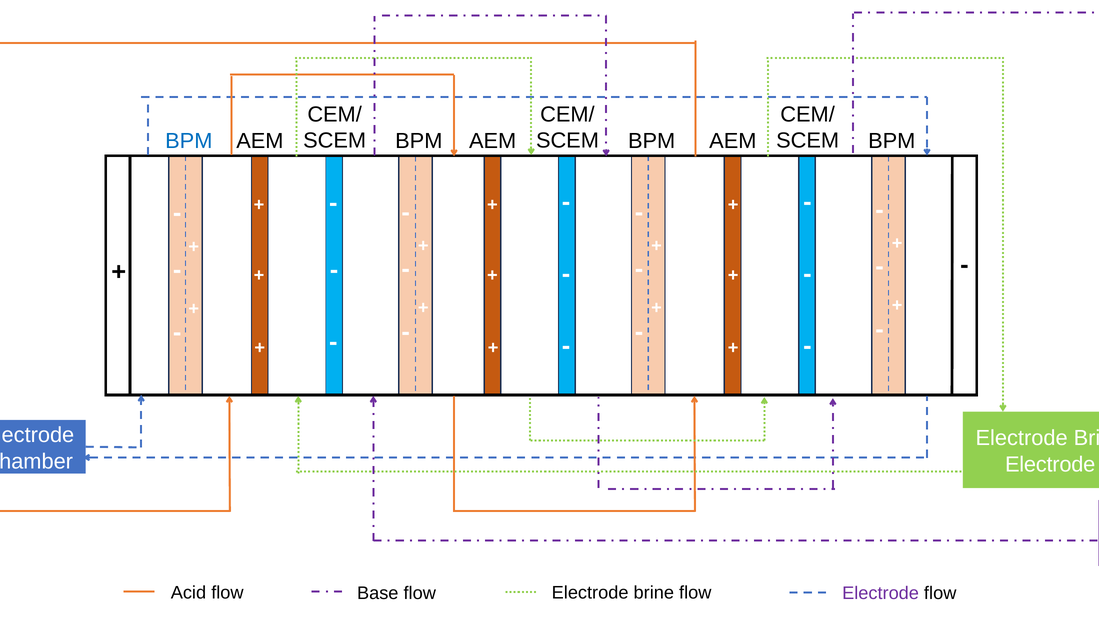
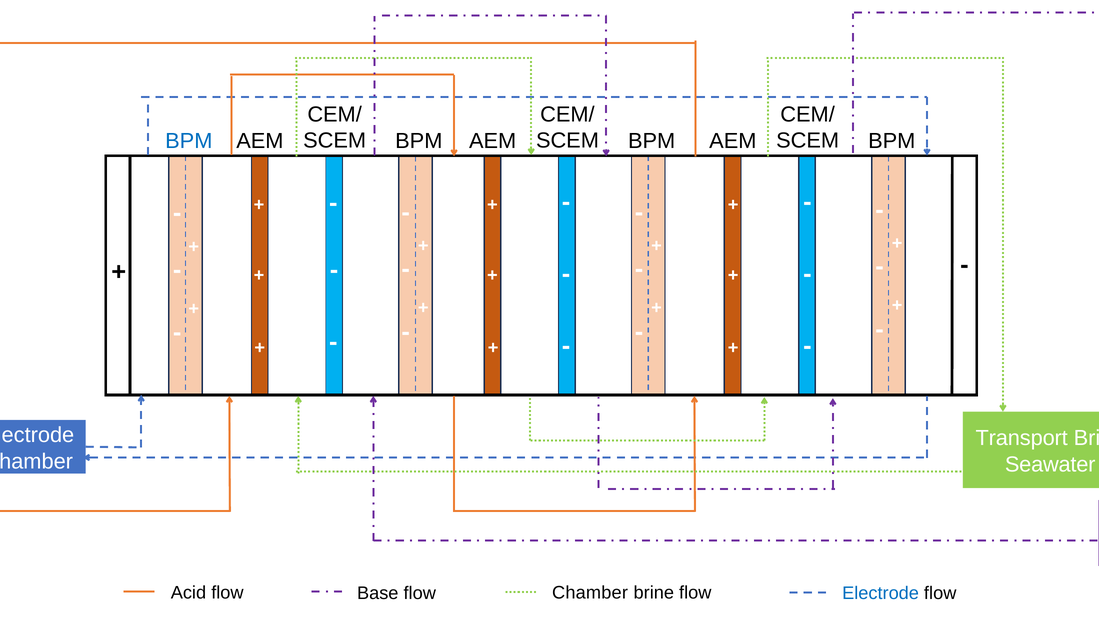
Electrode at (1022, 438): Electrode -> Transport
Electrode at (1050, 465): Electrode -> Seawater
Electrode at (590, 593): Electrode -> Chamber
Electrode at (881, 593) colour: purple -> blue
